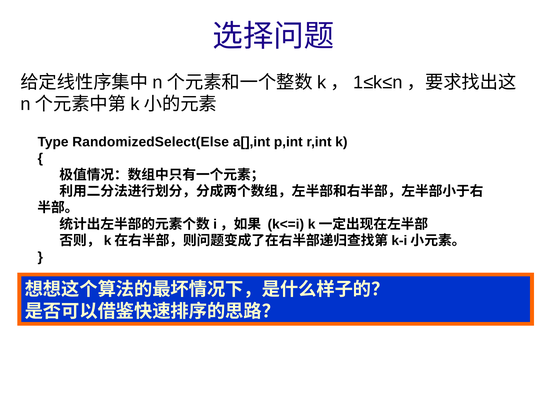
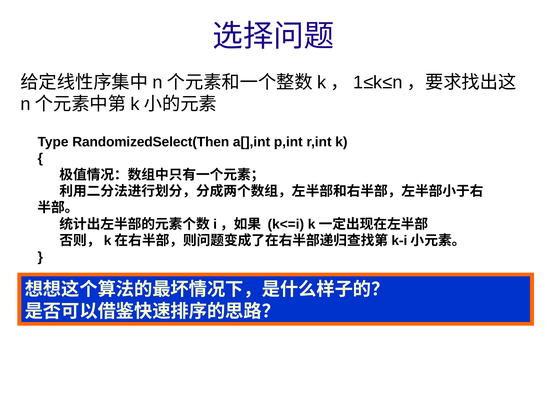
RandomizedSelect(Else: RandomizedSelect(Else -> RandomizedSelect(Then
